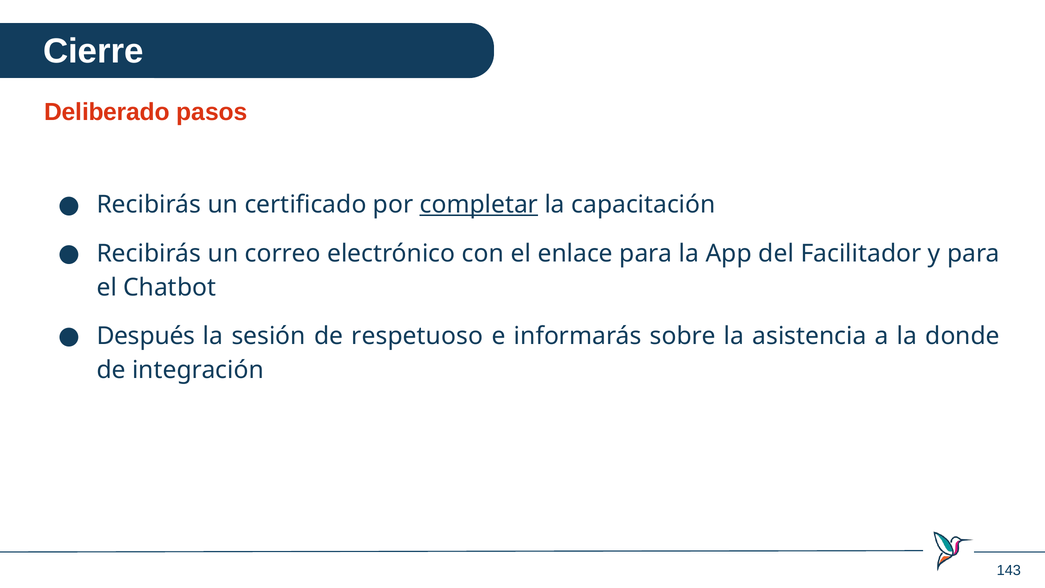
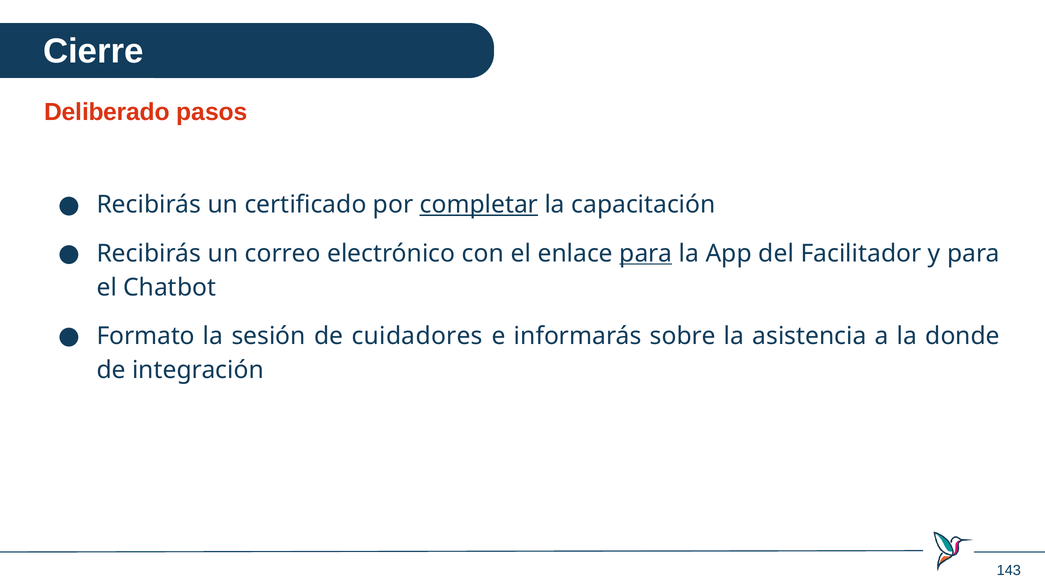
para at (646, 253) underline: none -> present
Después: Después -> Formato
respetuoso: respetuoso -> cuidadores
